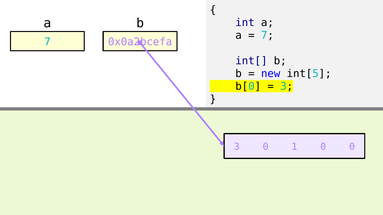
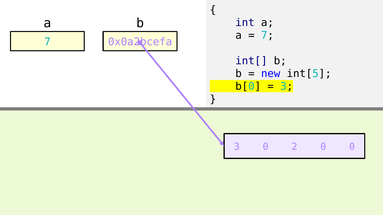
1: 1 -> 2
